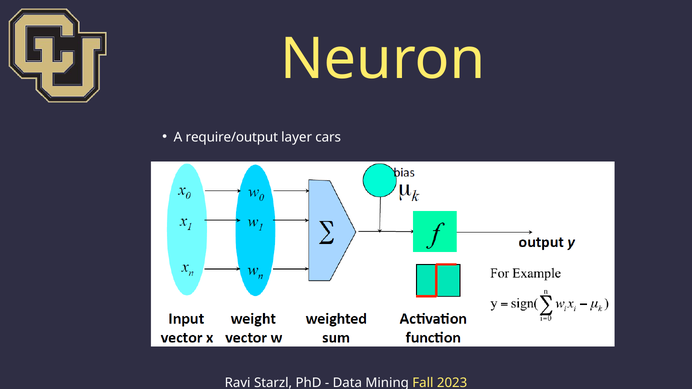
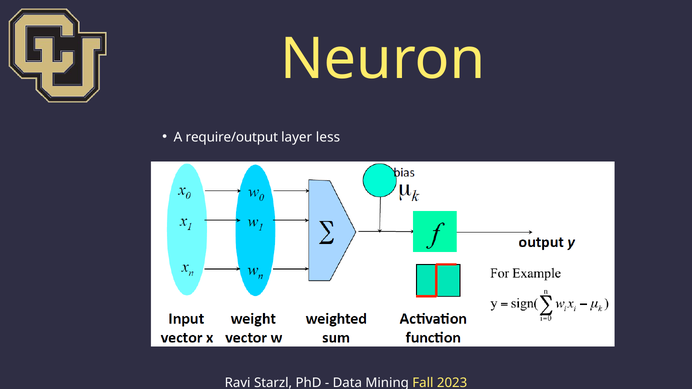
cars: cars -> less
